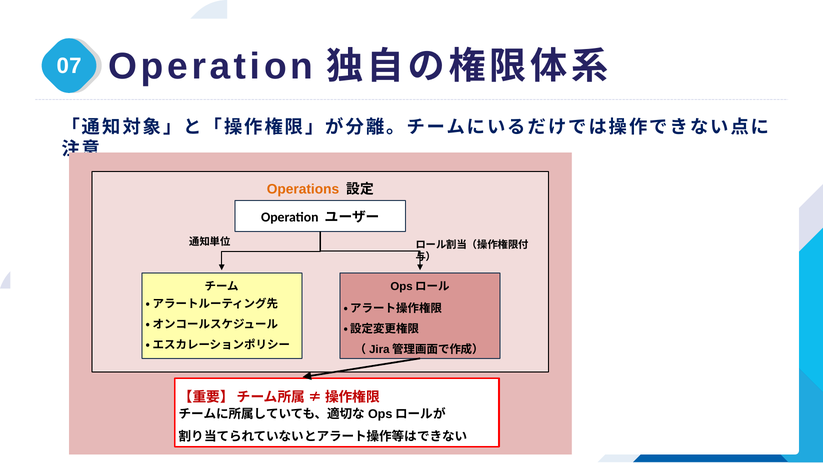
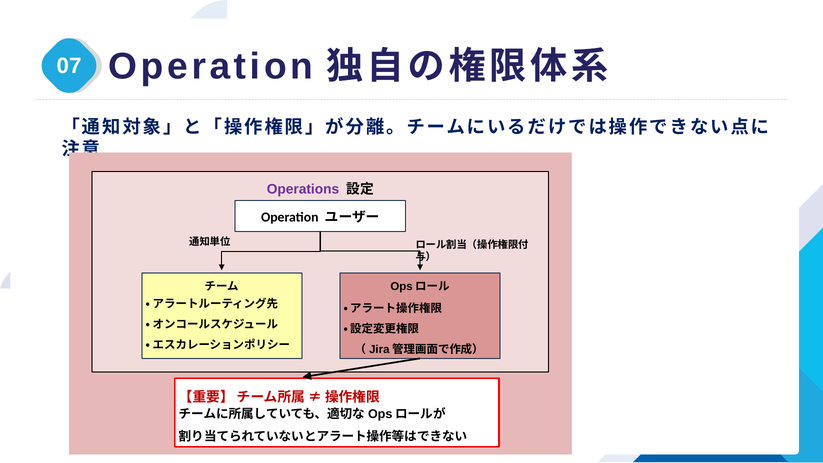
Operations colour: orange -> purple
